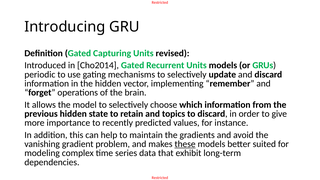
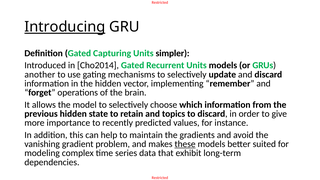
Introducing underline: none -> present
revised: revised -> simpler
periodic: periodic -> another
